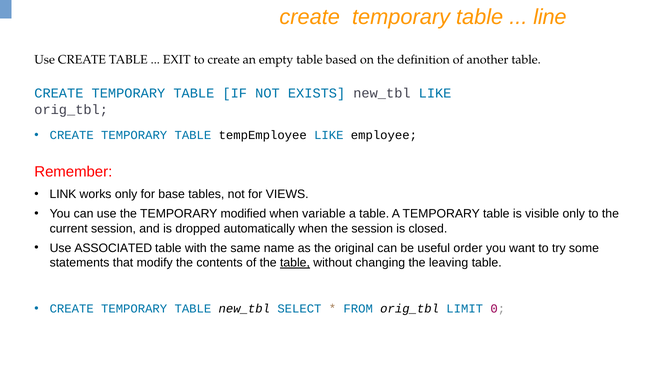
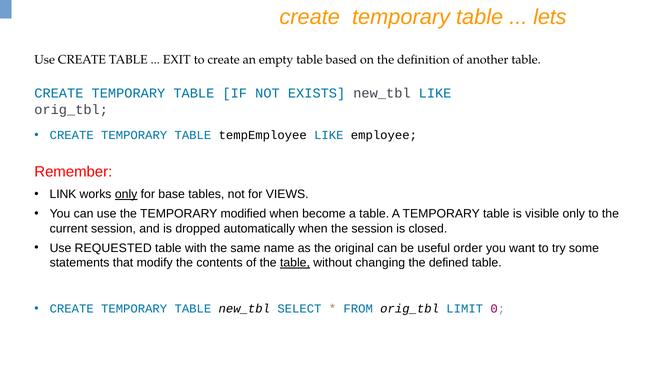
line: line -> lets
only at (126, 194) underline: none -> present
variable: variable -> become
ASSOCIATED: ASSOCIATED -> REQUESTED
leaving: leaving -> defined
